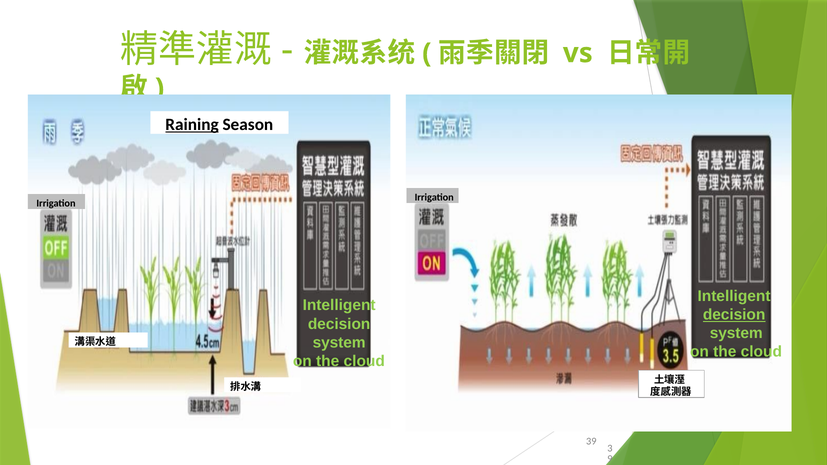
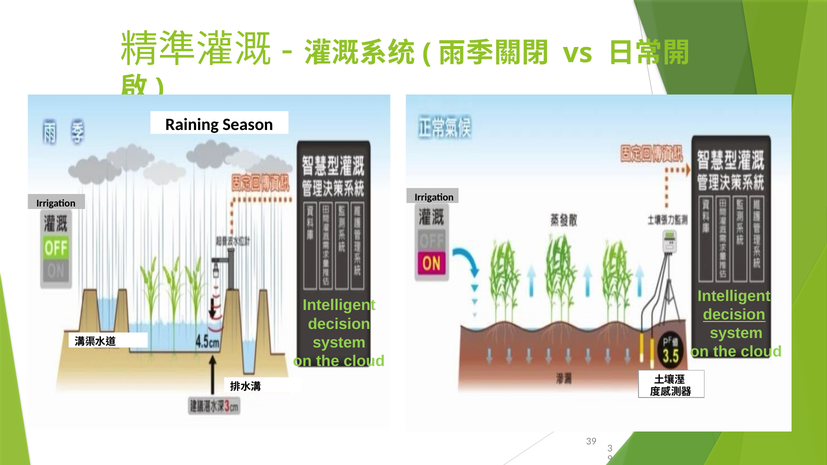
Raining underline: present -> none
